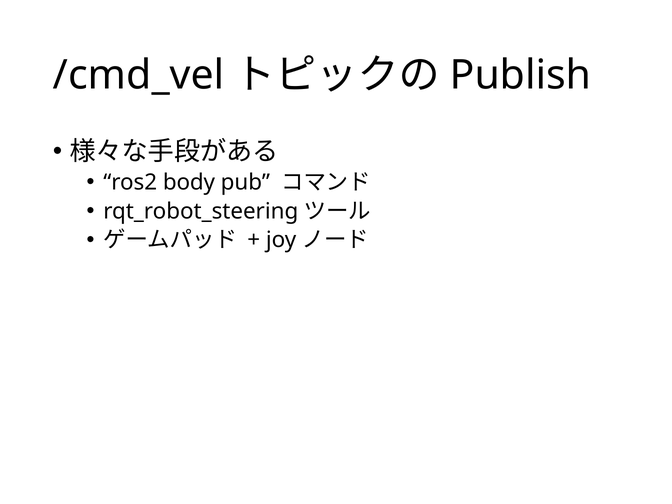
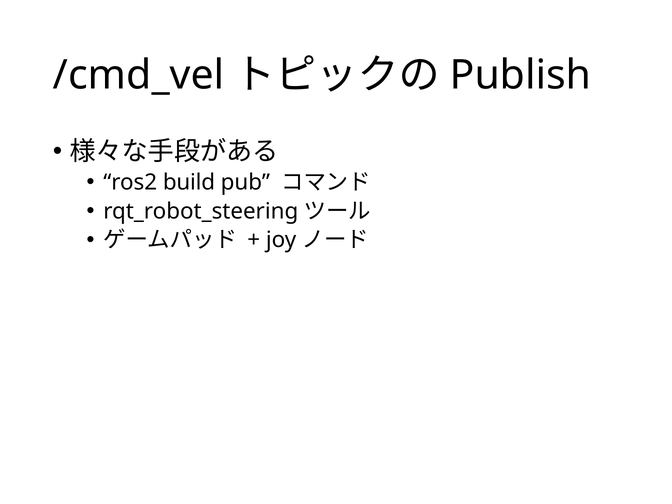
body: body -> build
